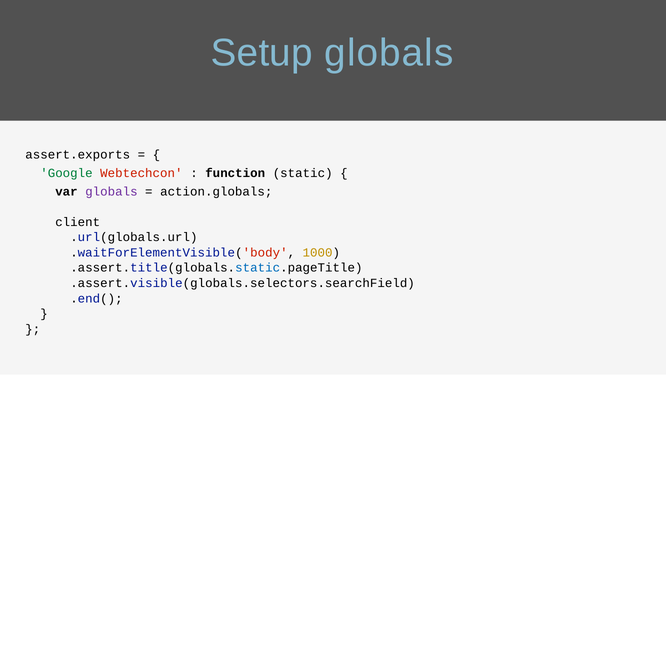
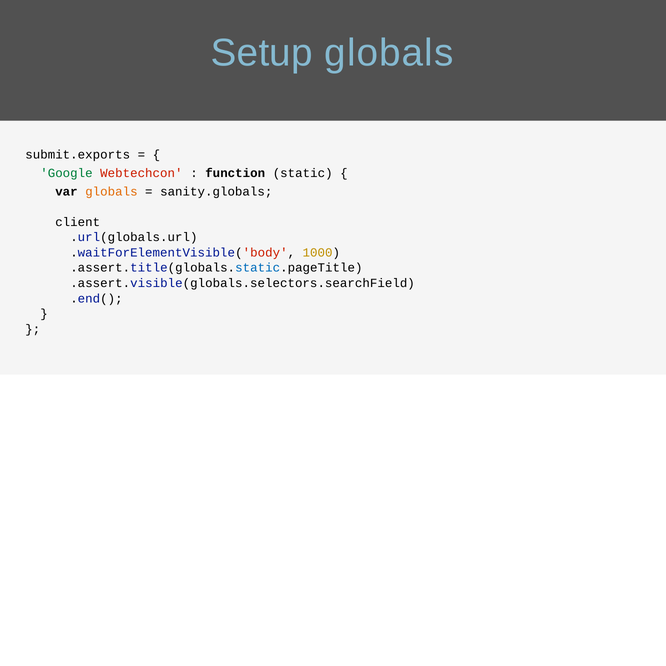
assert.exports: assert.exports -> submit.exports
globals at (111, 192) colour: purple -> orange
action.globals: action.globals -> sanity.globals
